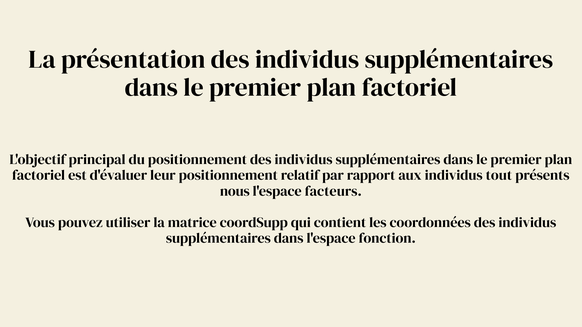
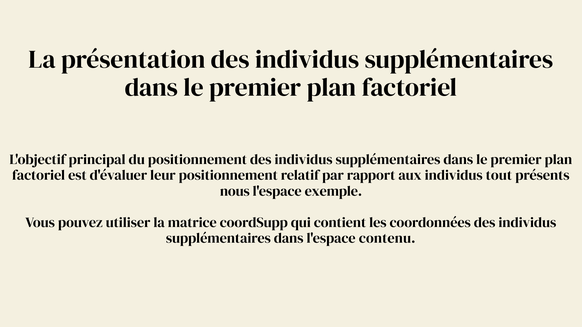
facteurs: facteurs -> exemple
fonction: fonction -> contenu
